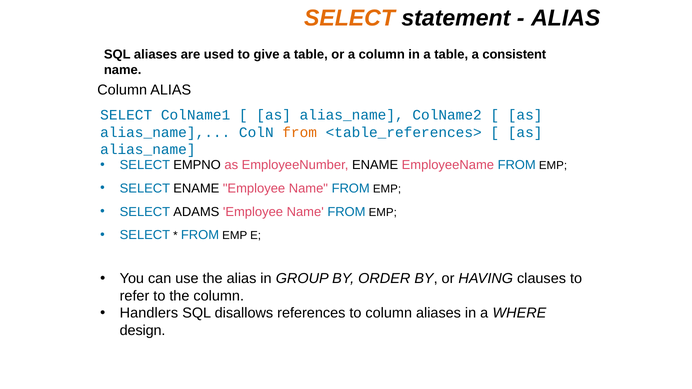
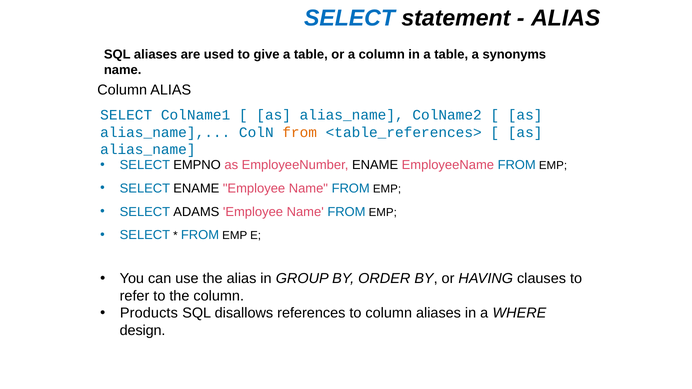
SELECT at (350, 18) colour: orange -> blue
consistent: consistent -> synonyms
Handlers: Handlers -> Products
